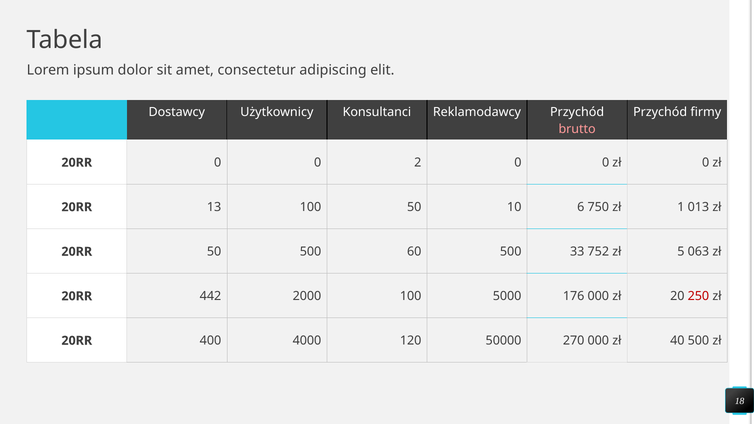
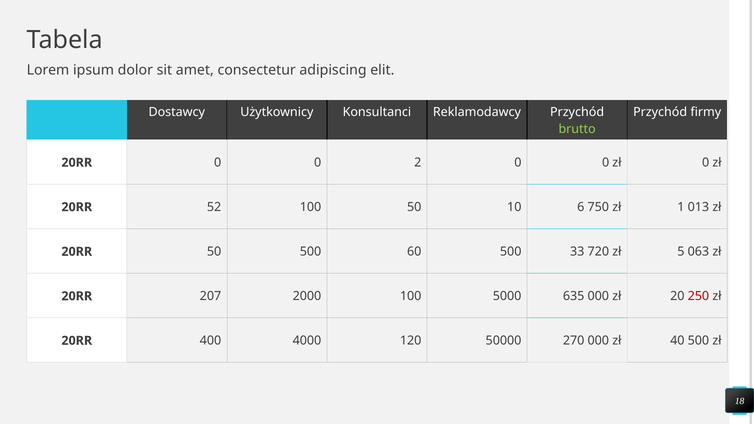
brutto colour: pink -> light green
13: 13 -> 52
752: 752 -> 720
442: 442 -> 207
176: 176 -> 635
